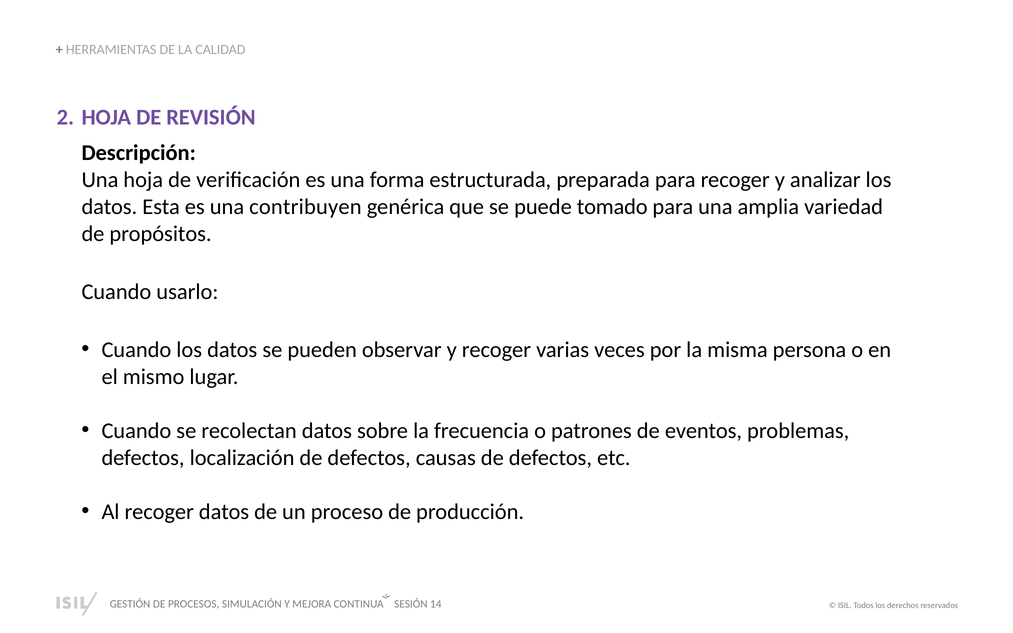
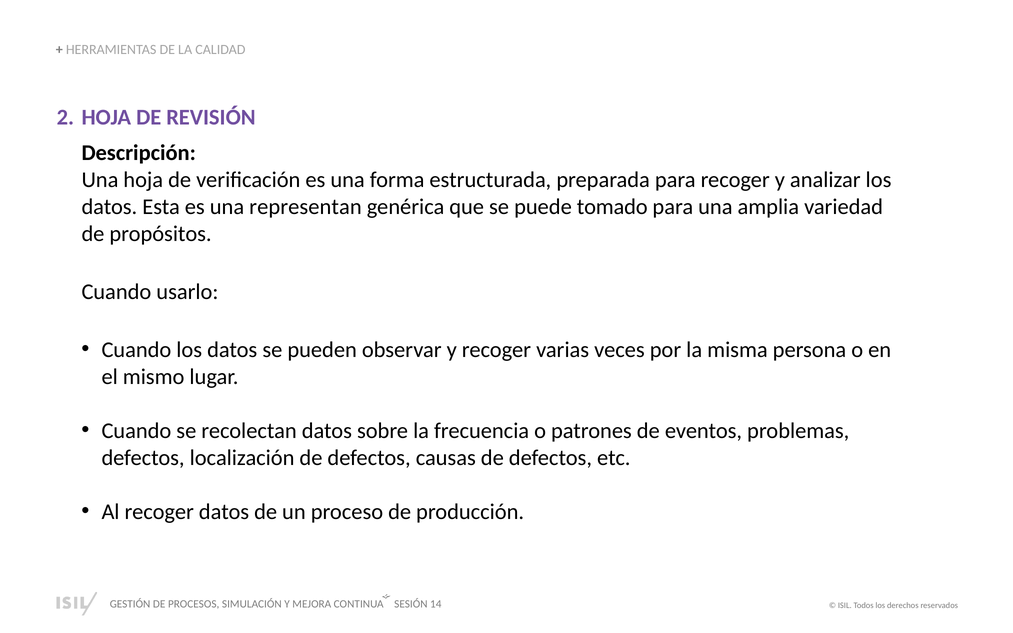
contribuyen: contribuyen -> representan
